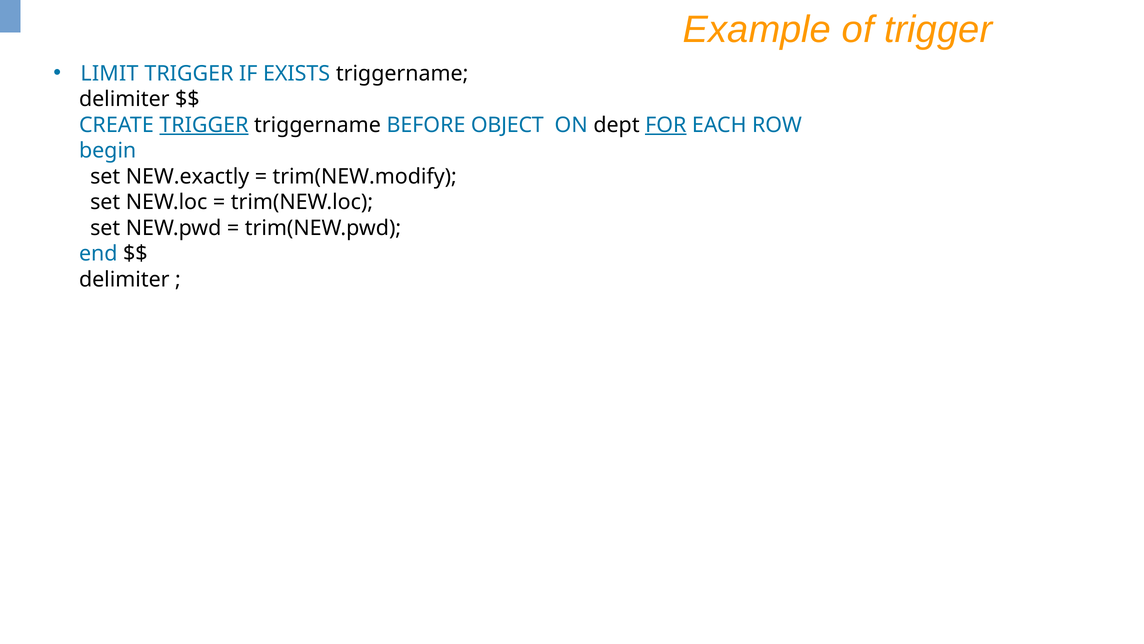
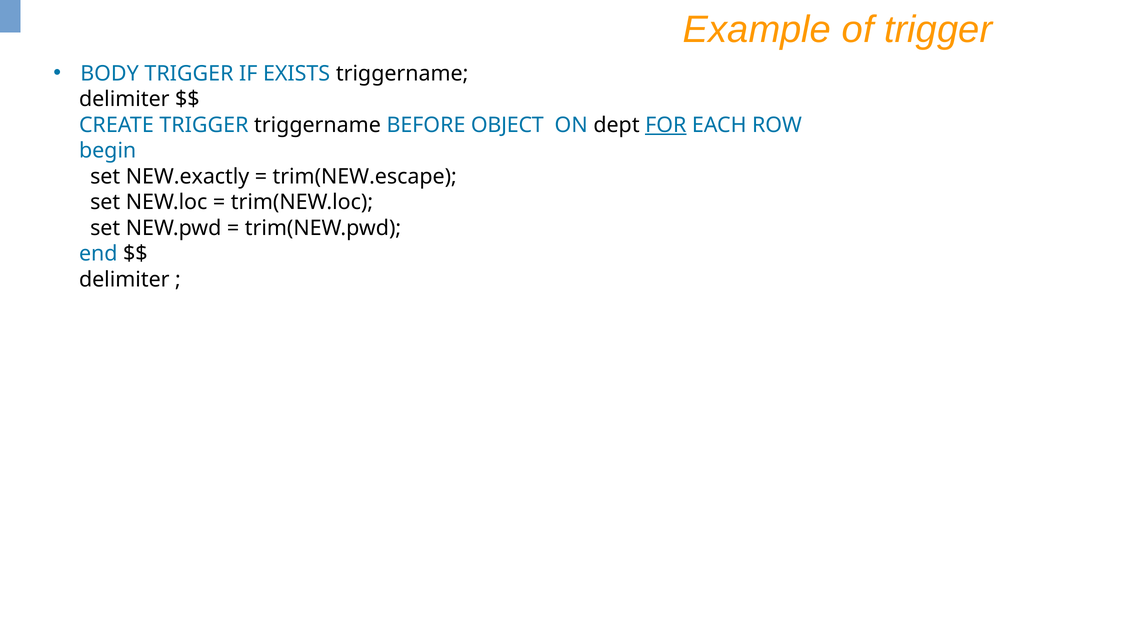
LIMIT: LIMIT -> BODY
TRIGGER at (204, 125) underline: present -> none
trim(NEW.modify: trim(NEW.modify -> trim(NEW.escape
